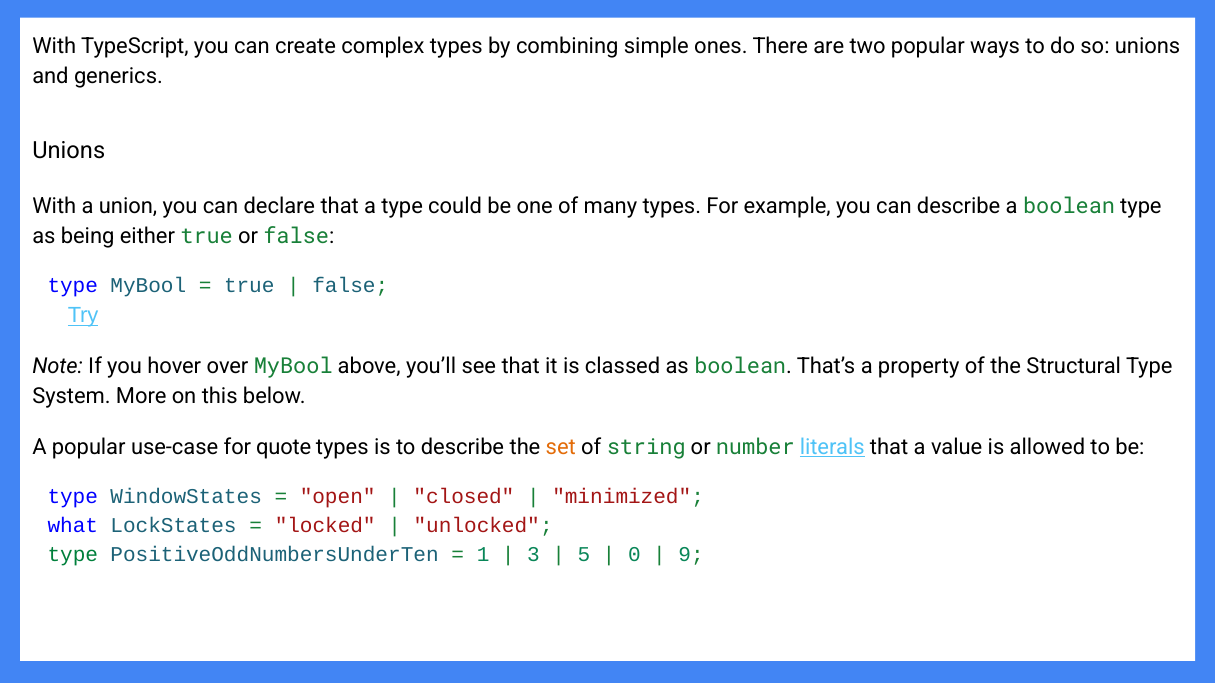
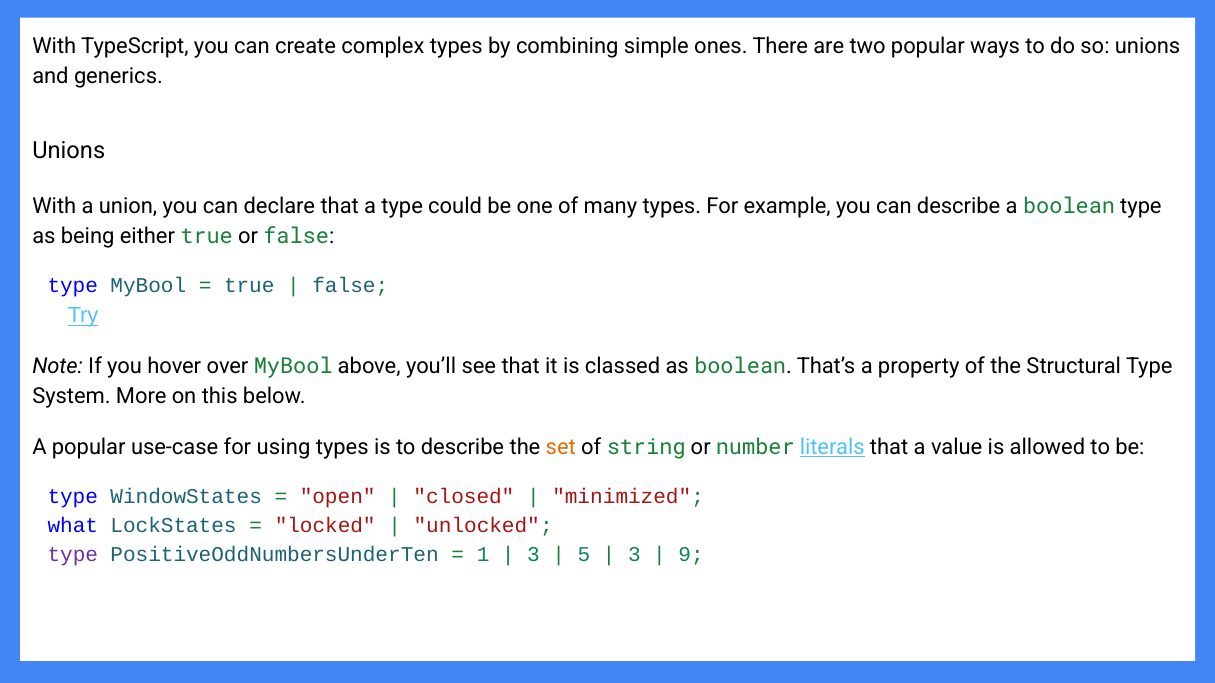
quote: quote -> using
type at (73, 555) colour: green -> purple
0 at (634, 555): 0 -> 3
